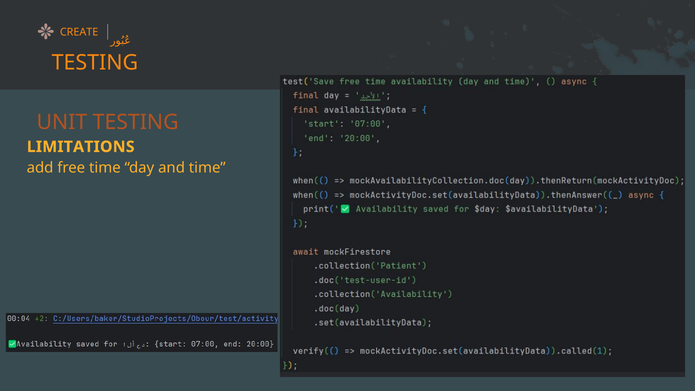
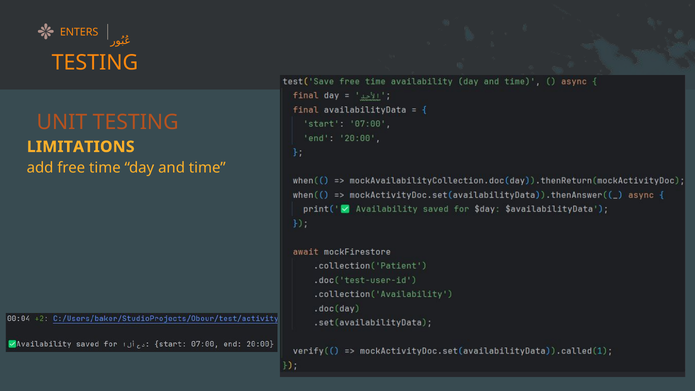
CREATE: CREATE -> ENTERS
